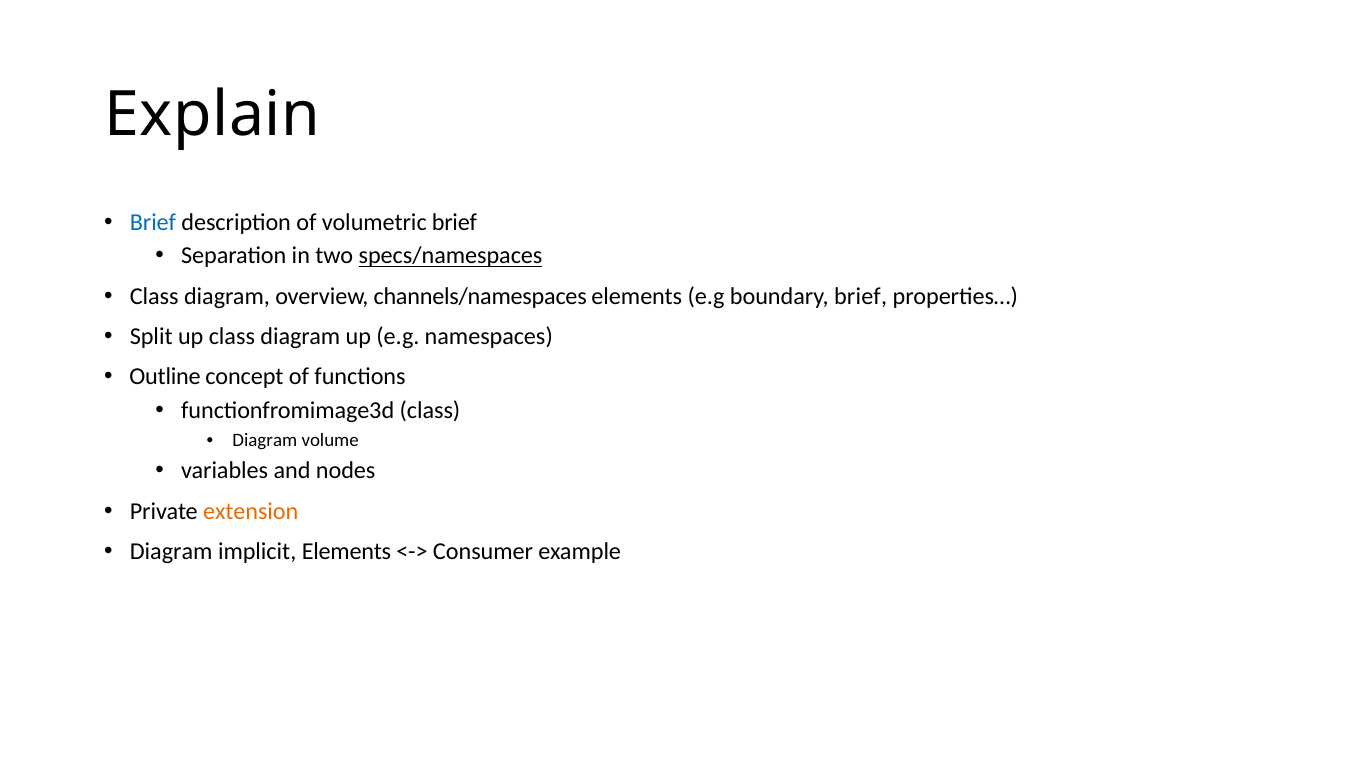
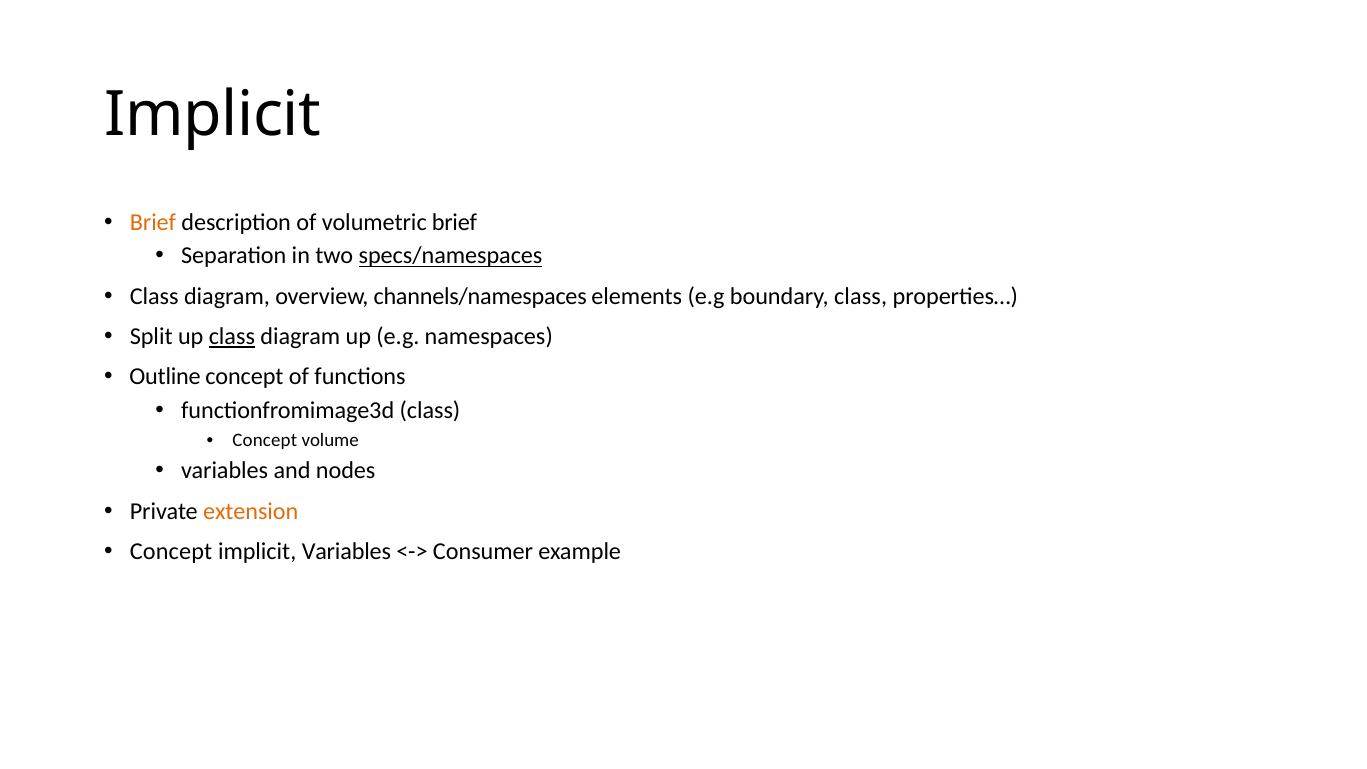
Explain at (212, 115): Explain -> Implicit
Brief at (153, 223) colour: blue -> orange
boundary brief: brief -> class
class at (232, 337) underline: none -> present
Diagram at (265, 440): Diagram -> Concept
Diagram at (171, 551): Diagram -> Concept
implicit Elements: Elements -> Variables
